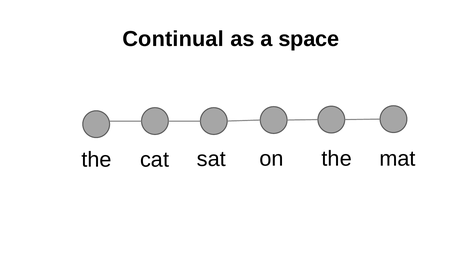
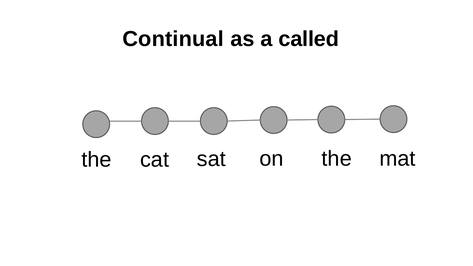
space: space -> called
